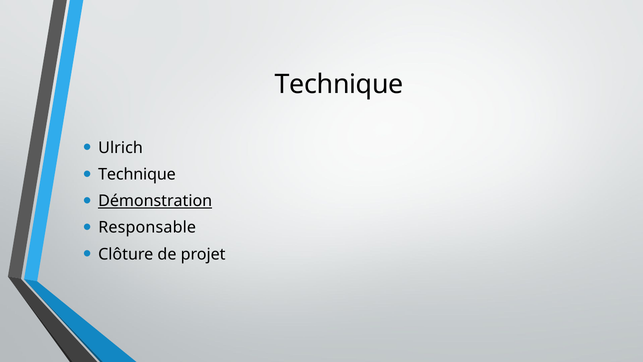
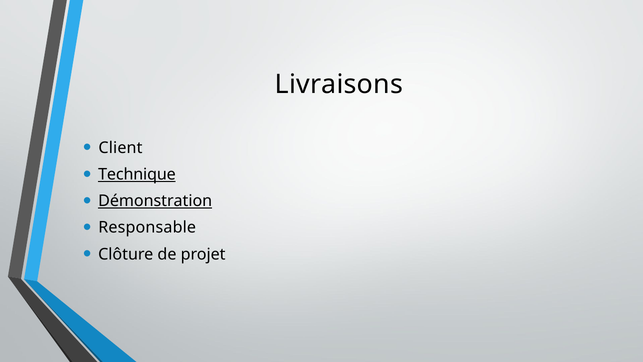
Technique at (339, 84): Technique -> Livraisons
Ulrich: Ulrich -> Client
Technique at (137, 174) underline: none -> present
